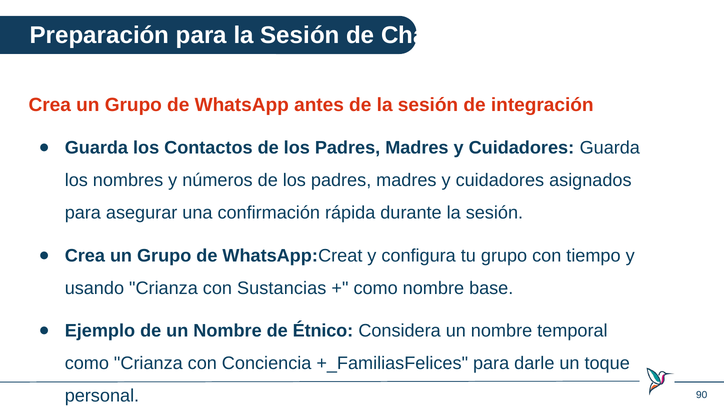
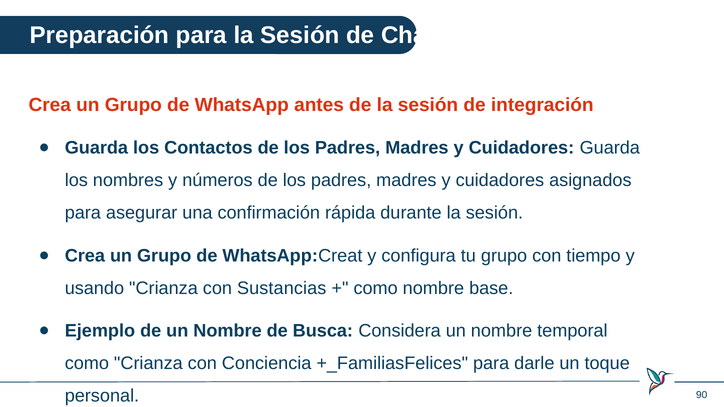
Étnico: Étnico -> Busca
